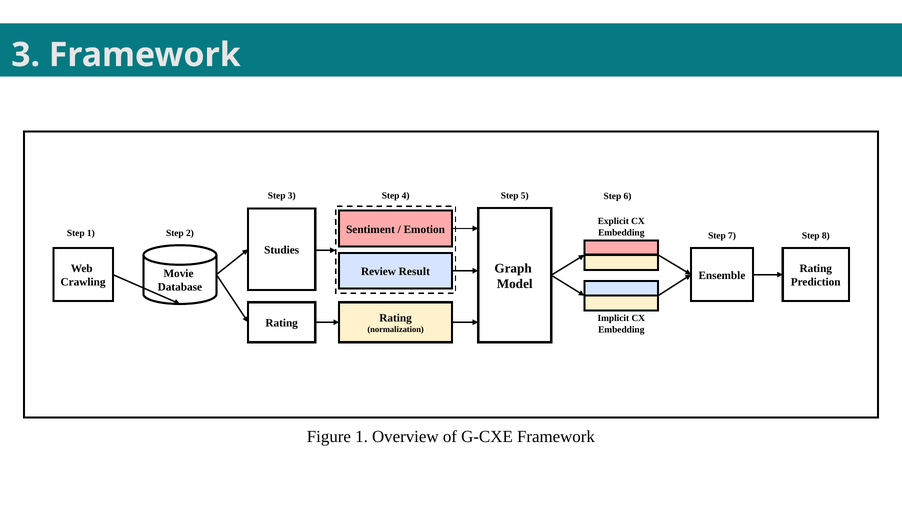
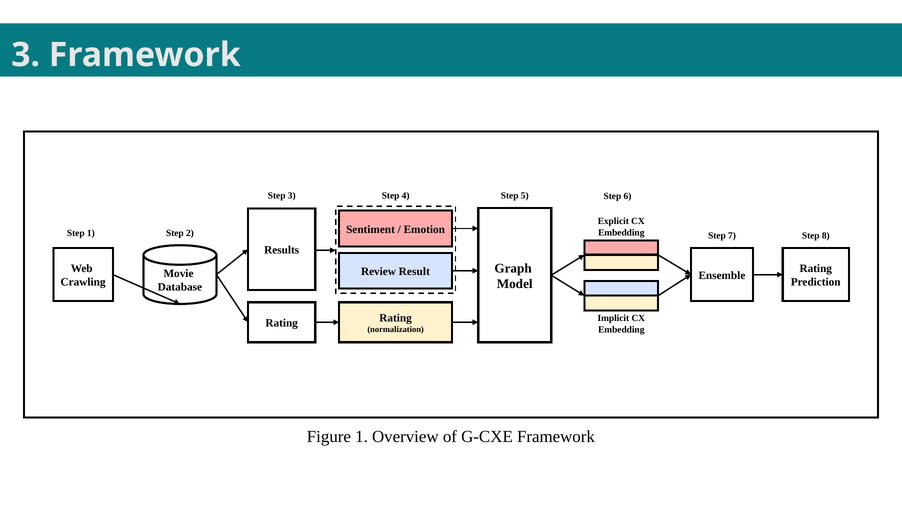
Studies: Studies -> Results
